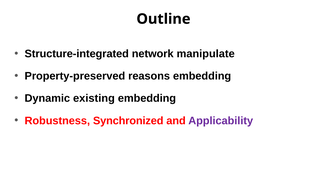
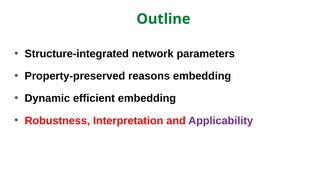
Outline colour: black -> green
manipulate: manipulate -> parameters
existing: existing -> efficient
Synchronized: Synchronized -> Interpretation
